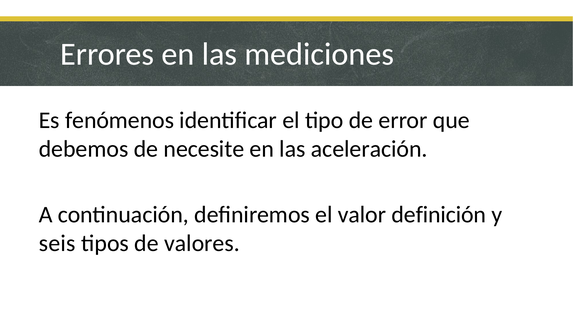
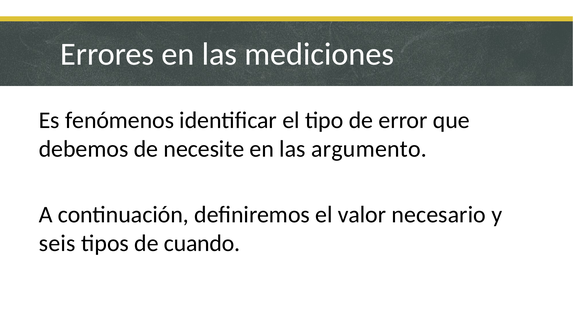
aceleración: aceleración -> argumento
definición: definición -> necesario
valores: valores -> cuando
